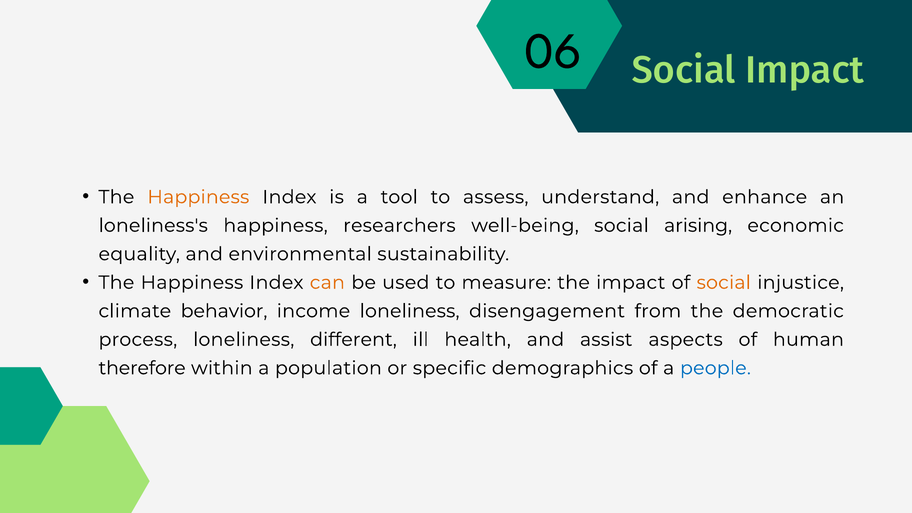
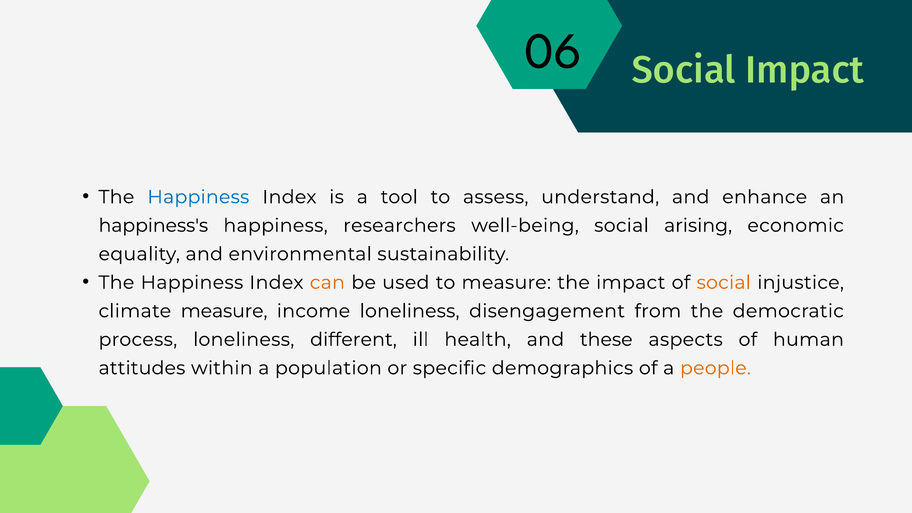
Happiness at (198, 197) colour: orange -> blue
loneliness's: loneliness's -> happiness's
climate behavior: behavior -> measure
assist: assist -> these
therefore: therefore -> attitudes
people colour: blue -> orange
